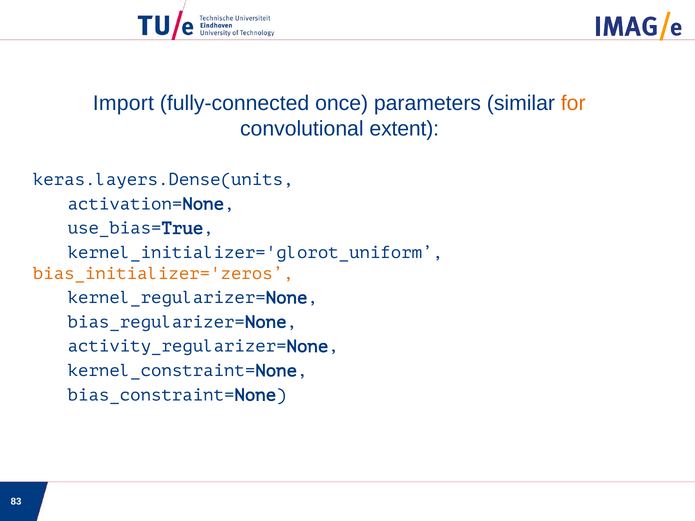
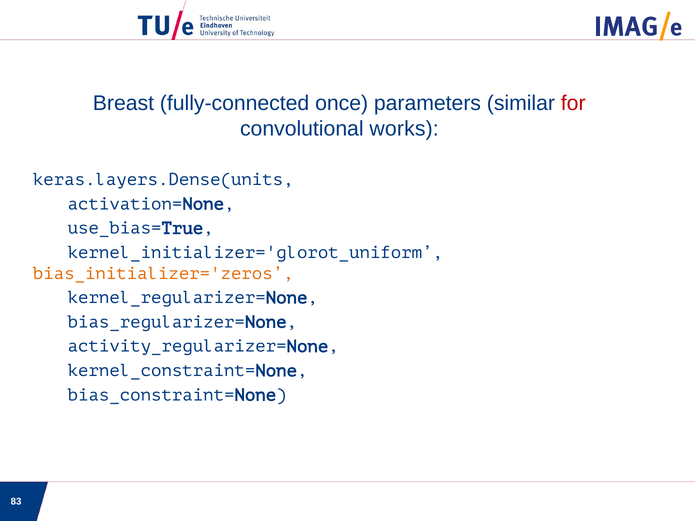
Import: Import -> Breast
for colour: orange -> red
extent: extent -> works
